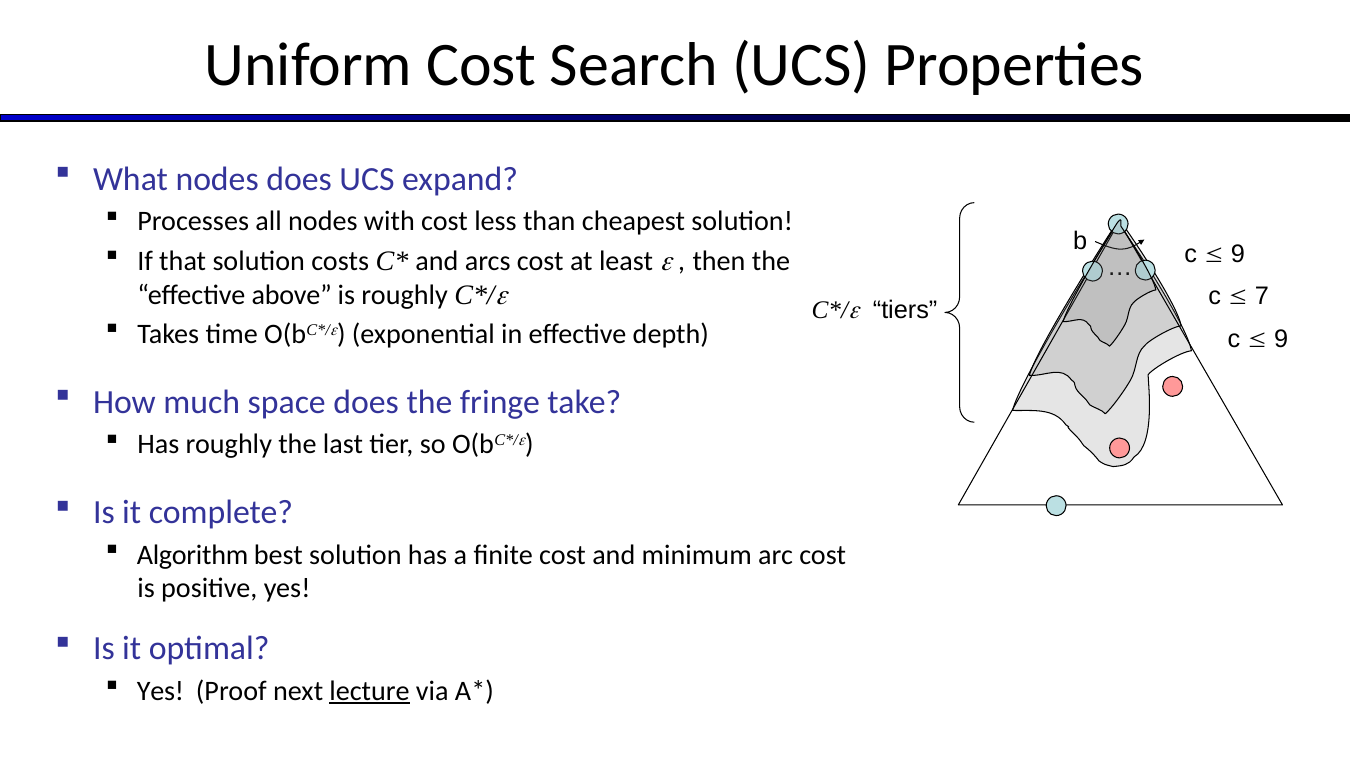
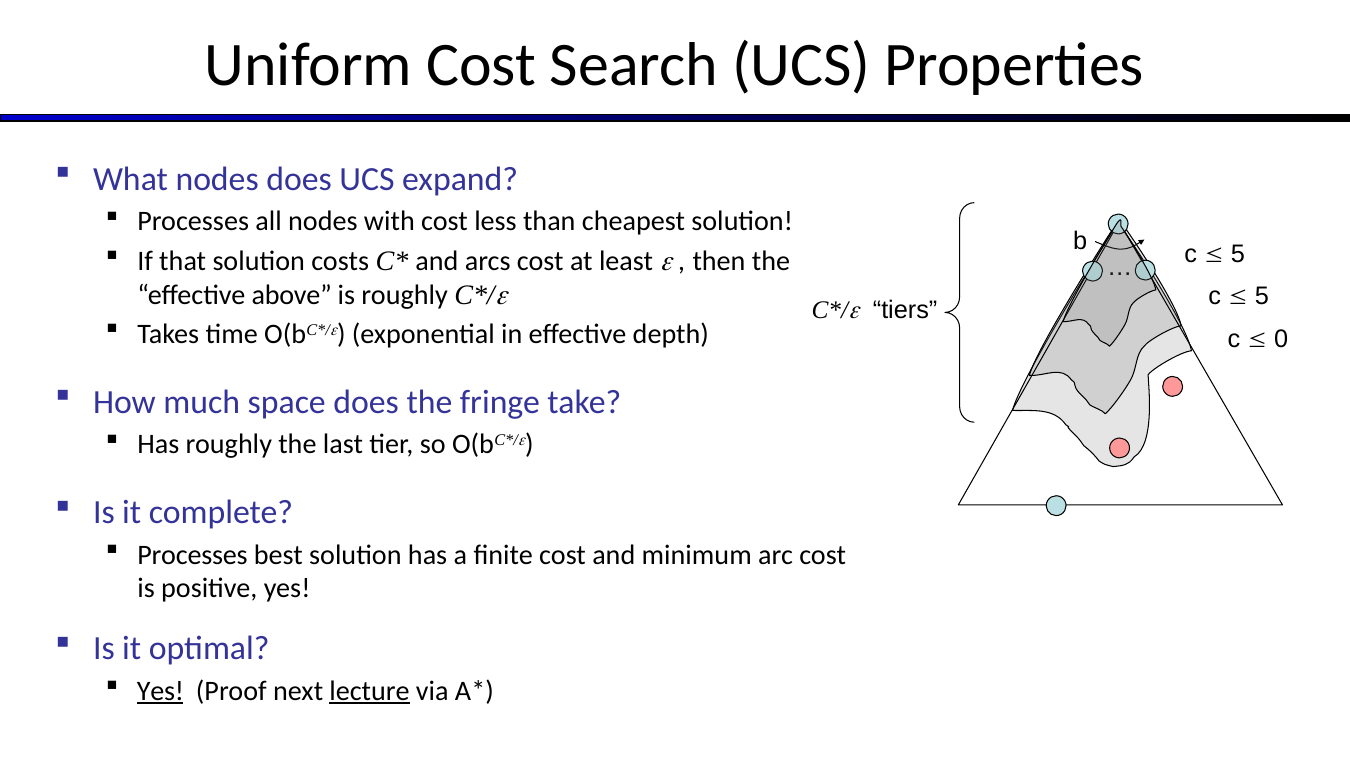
9 at (1238, 254): 9 -> 5
7 at (1262, 296): 7 -> 5
9 at (1281, 339): 9 -> 0
Algorithm at (193, 554): Algorithm -> Processes
Yes at (160, 691) underline: none -> present
